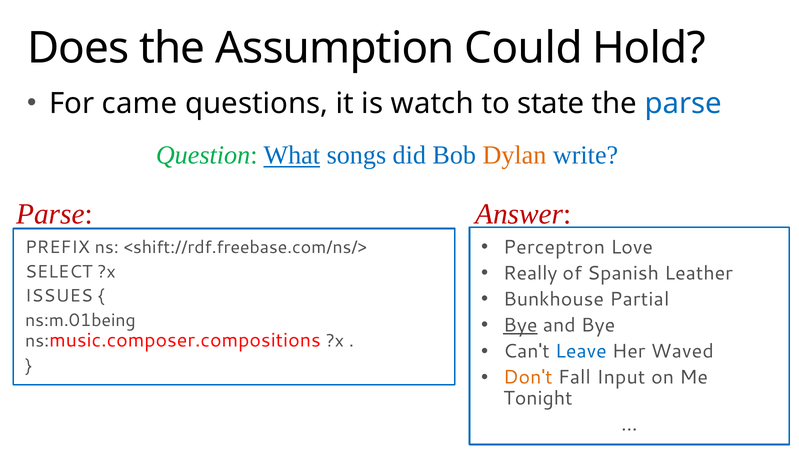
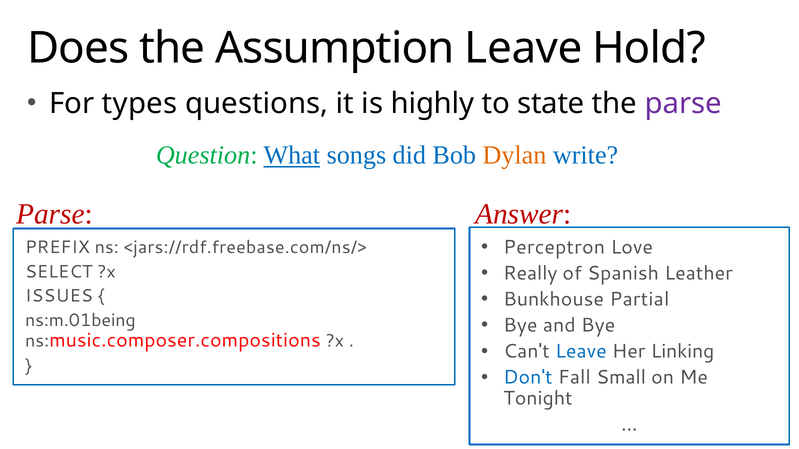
Assumption Could: Could -> Leave
came: came -> types
watch: watch -> highly
parse at (683, 104) colour: blue -> purple
<shift://rdf.freebase.com/ns/>: <shift://rdf.freebase.com/ns/> -> <jars://rdf.freebase.com/ns/>
Bye at (520, 326) underline: present -> none
Waved: Waved -> Linking
Don't colour: orange -> blue
Input: Input -> Small
